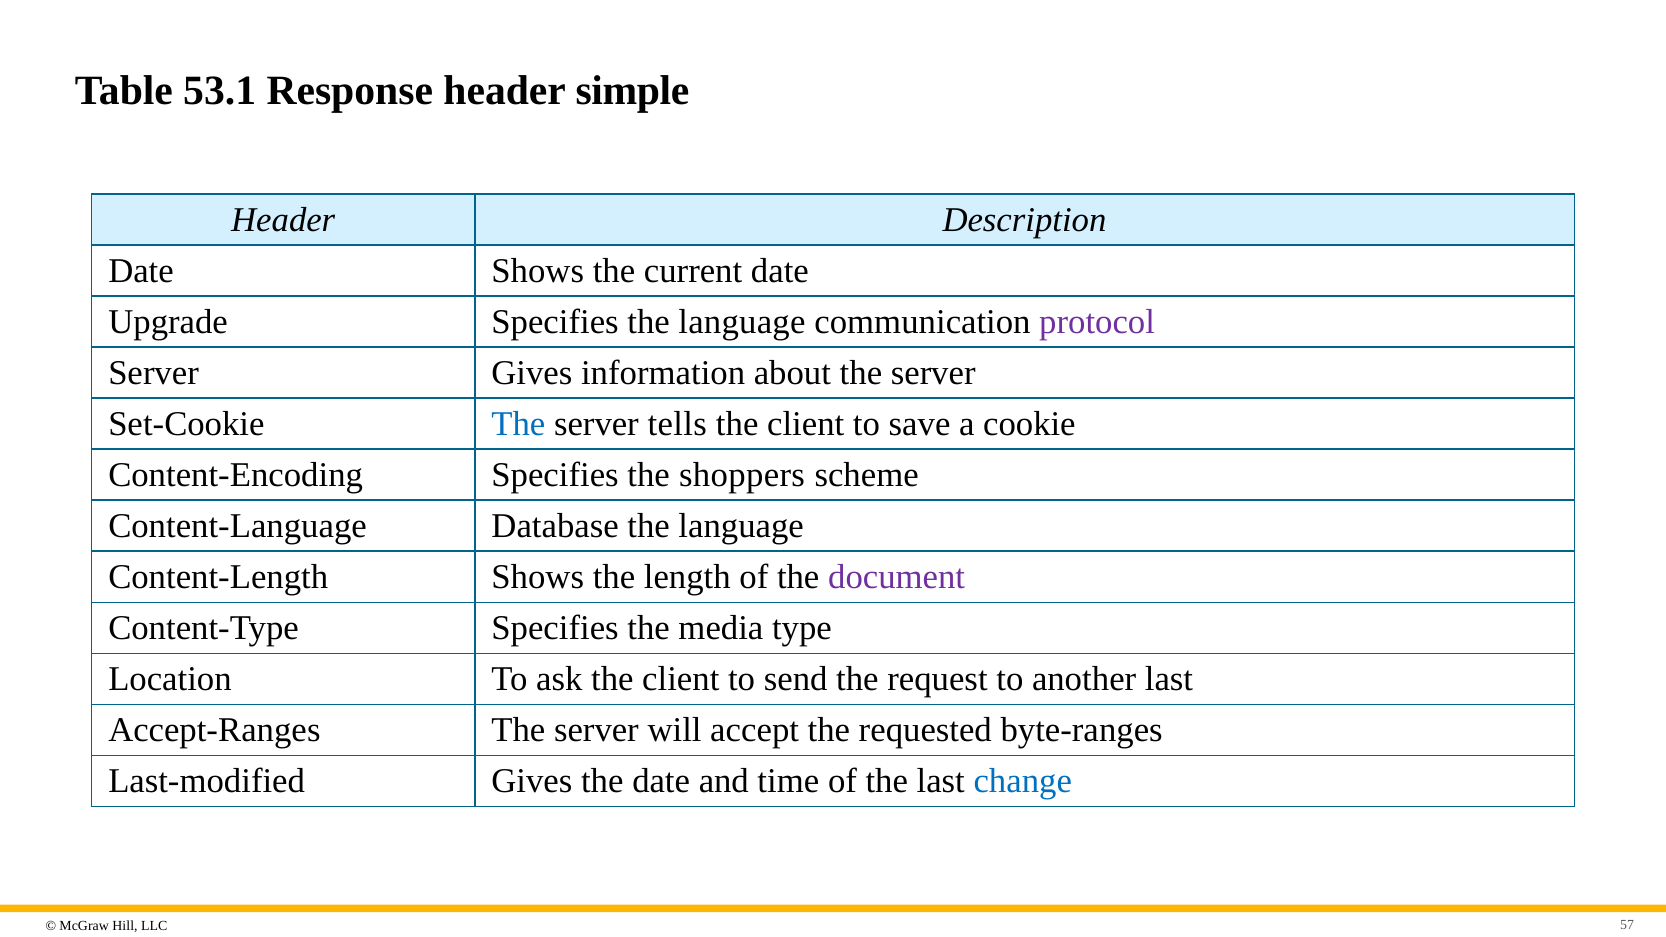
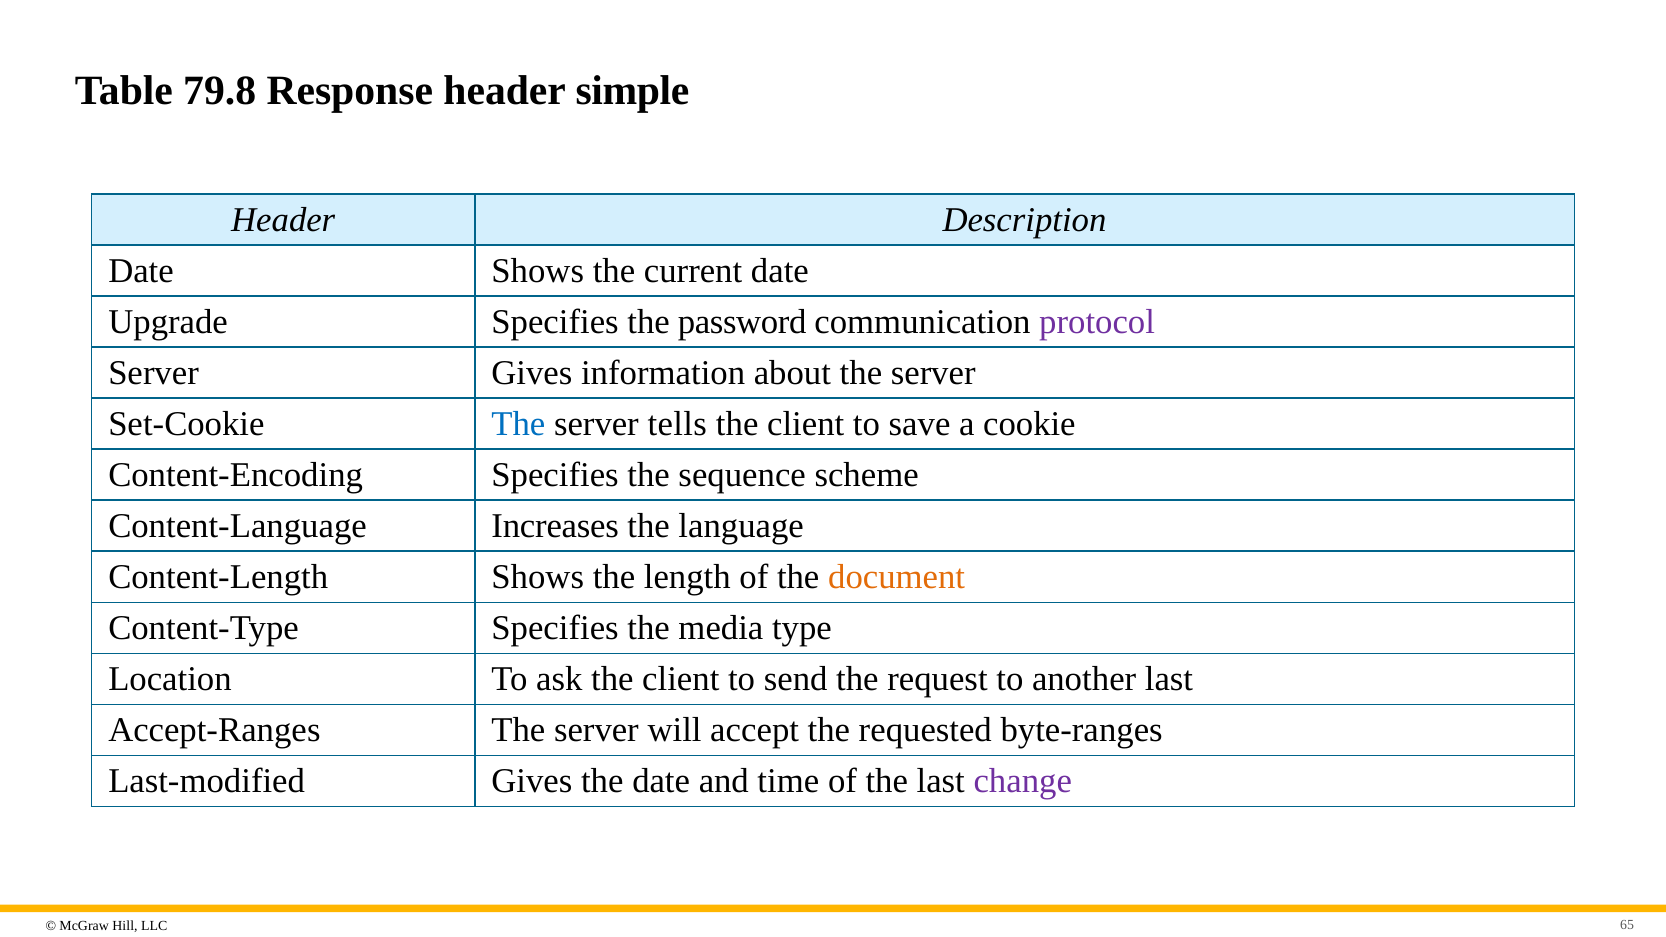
53.1: 53.1 -> 79.8
Specifies the language: language -> password
shoppers: shoppers -> sequence
Database: Database -> Increases
document colour: purple -> orange
change colour: blue -> purple
57: 57 -> 65
